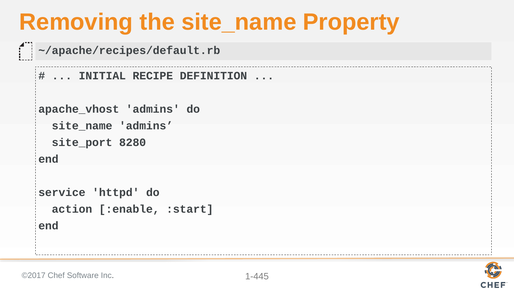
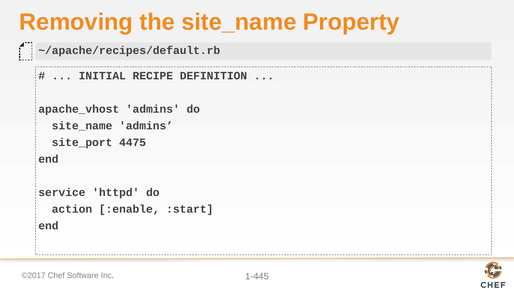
8280: 8280 -> 4475
